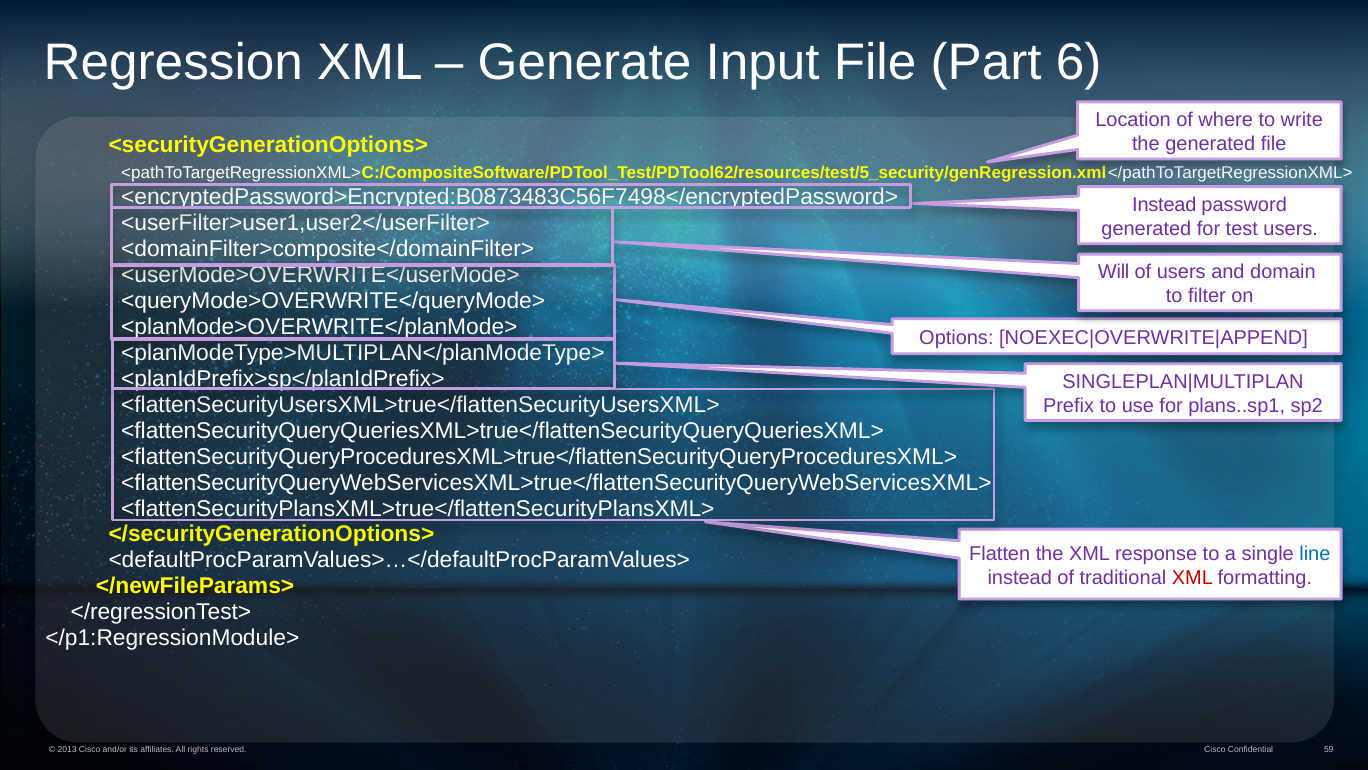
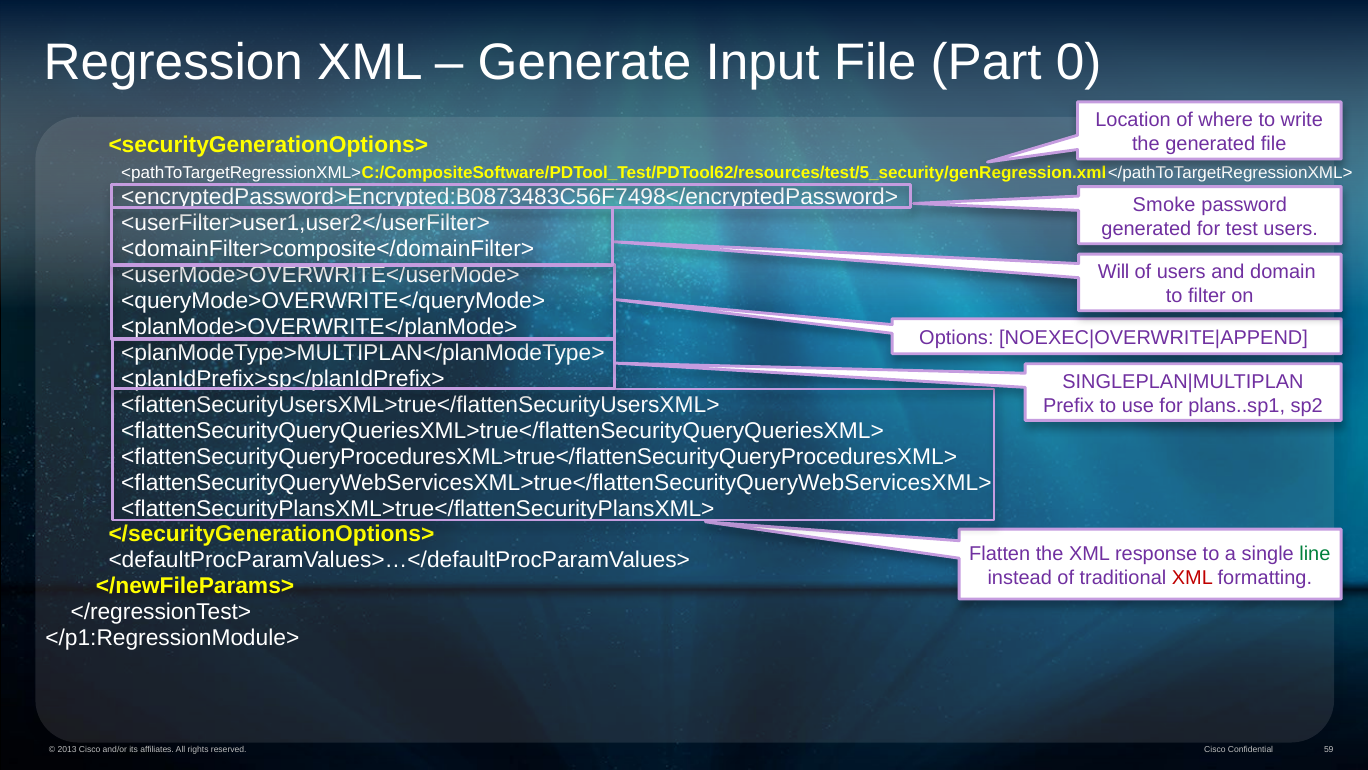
6: 6 -> 0
Instead at (1164, 204): Instead -> Smoke
line colour: blue -> green
